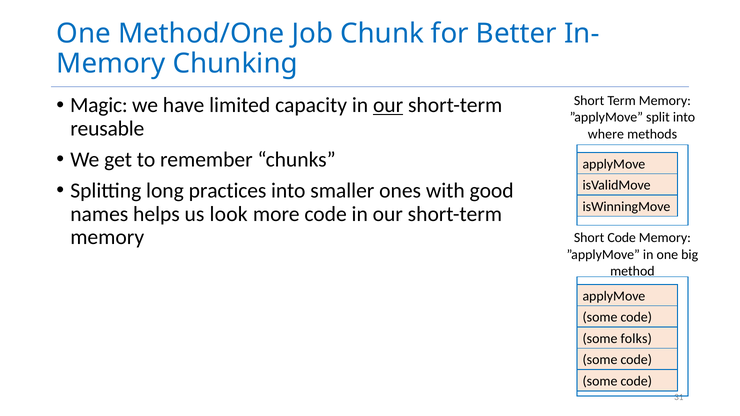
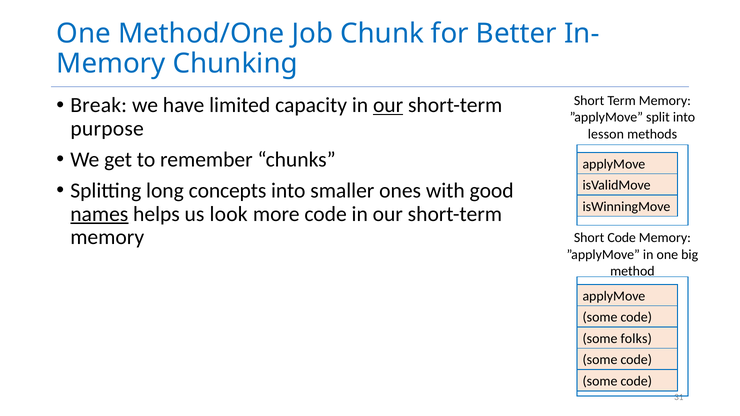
Magic: Magic -> Break
reusable: reusable -> purpose
where: where -> lesson
practices: practices -> concepts
names underline: none -> present
